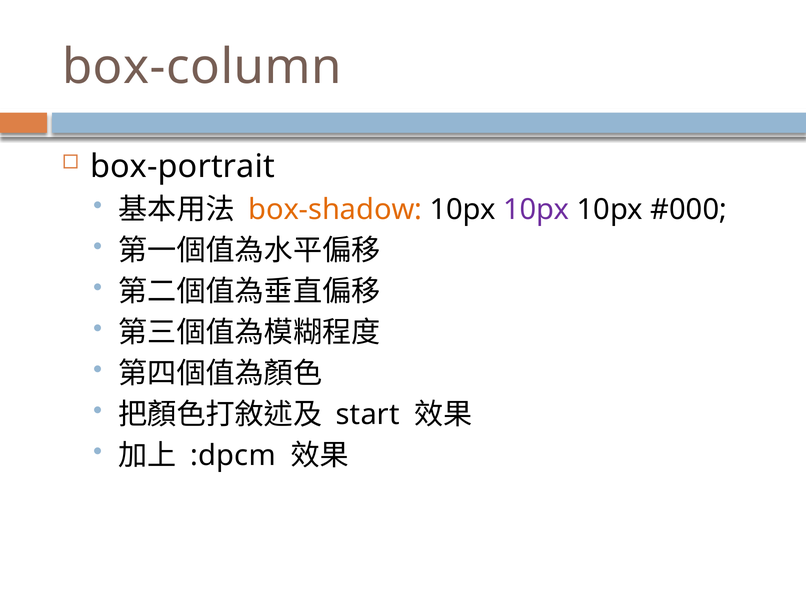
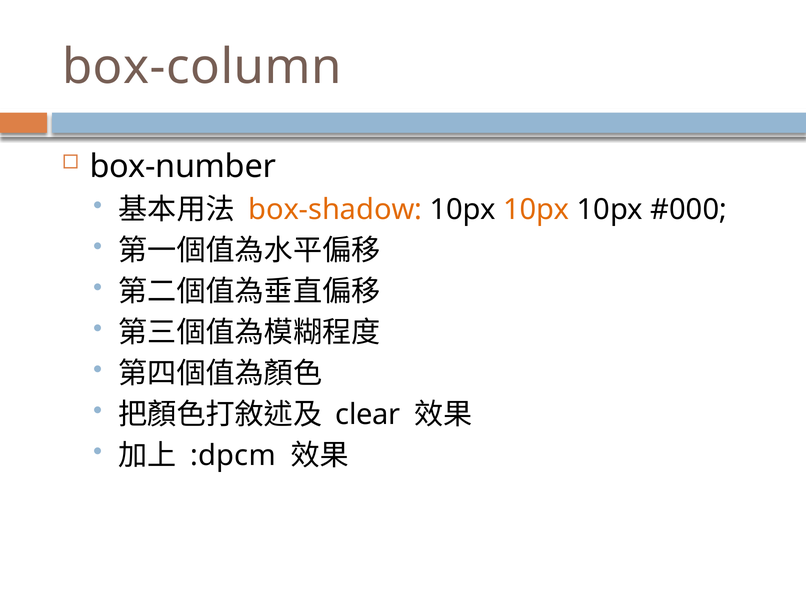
box-portrait: box-portrait -> box-number
10px at (536, 210) colour: purple -> orange
start: start -> clear
